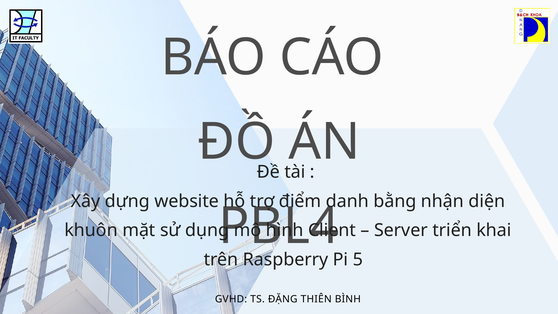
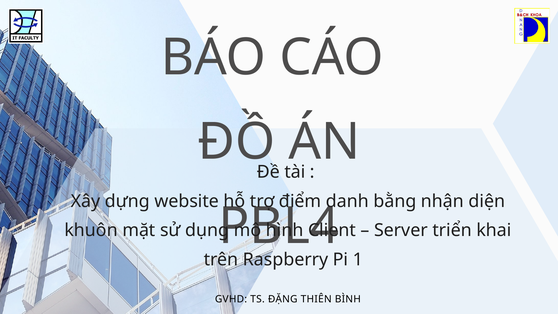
5: 5 -> 1
